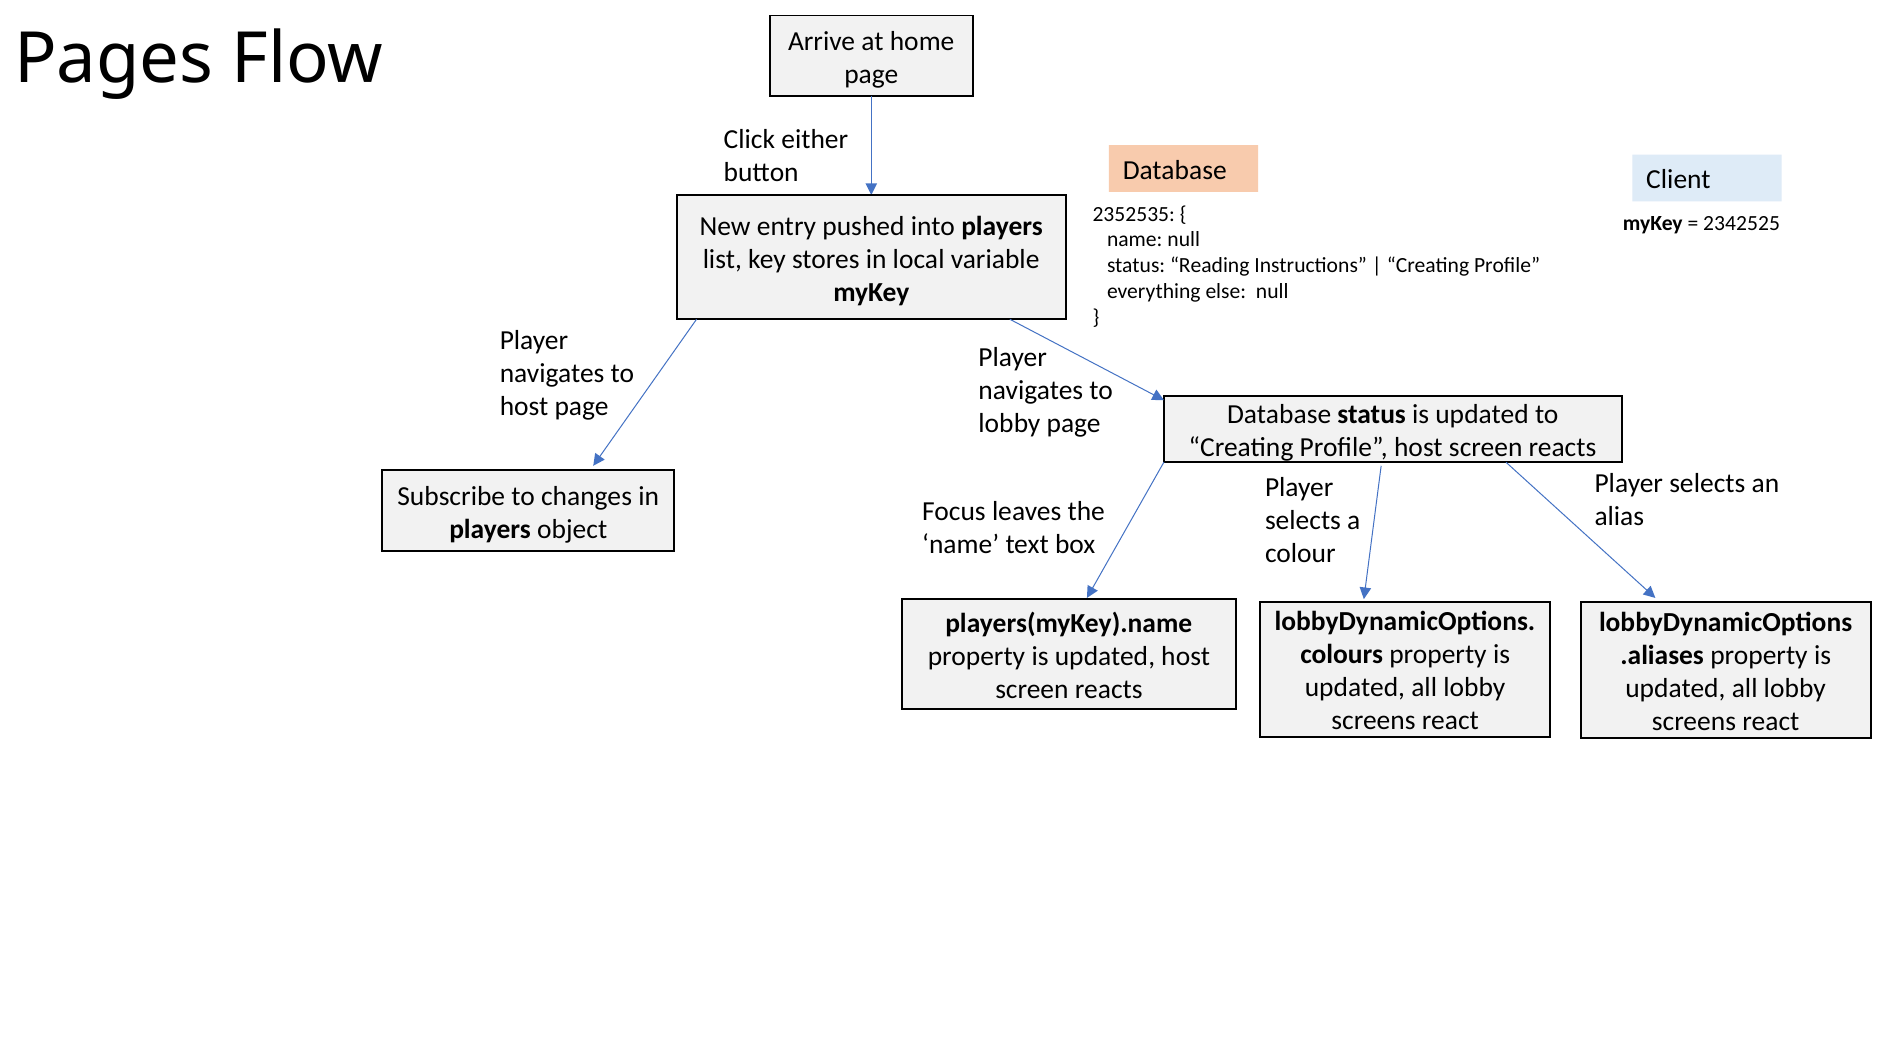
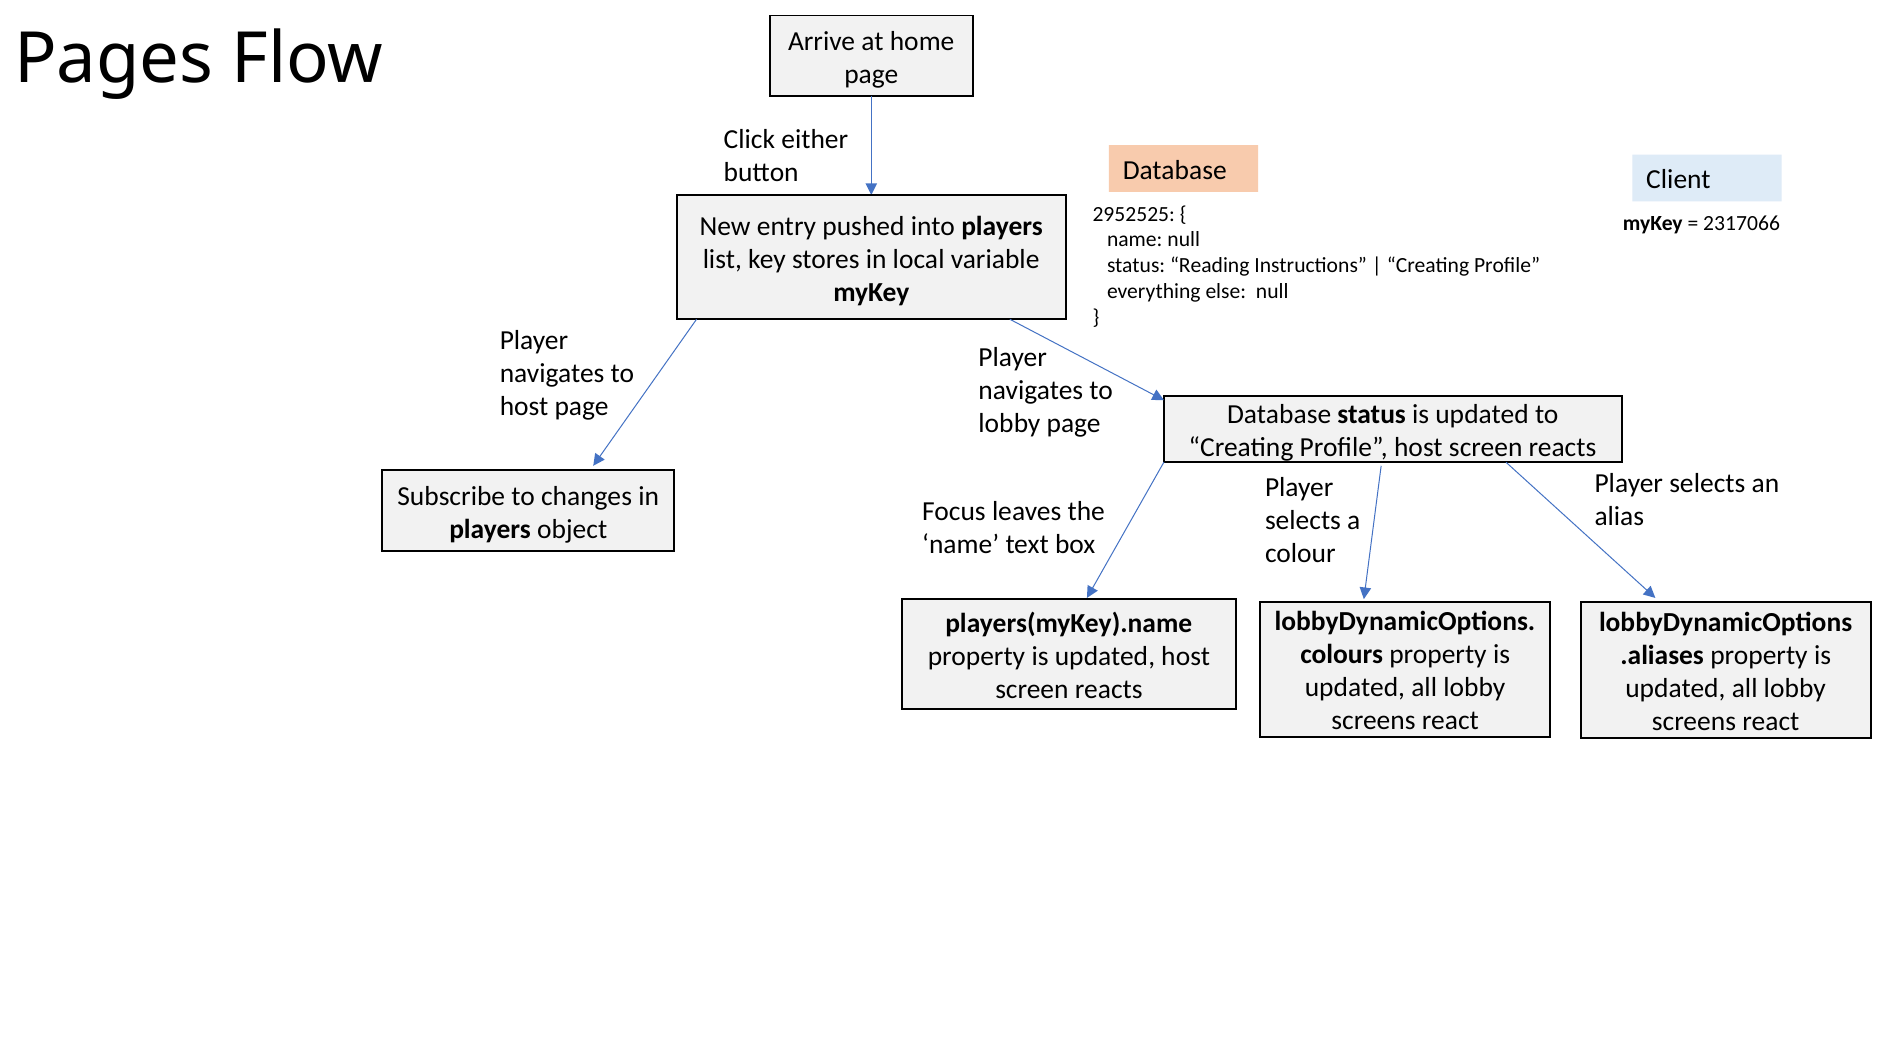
2352535: 2352535 -> 2952525
2342525: 2342525 -> 2317066
